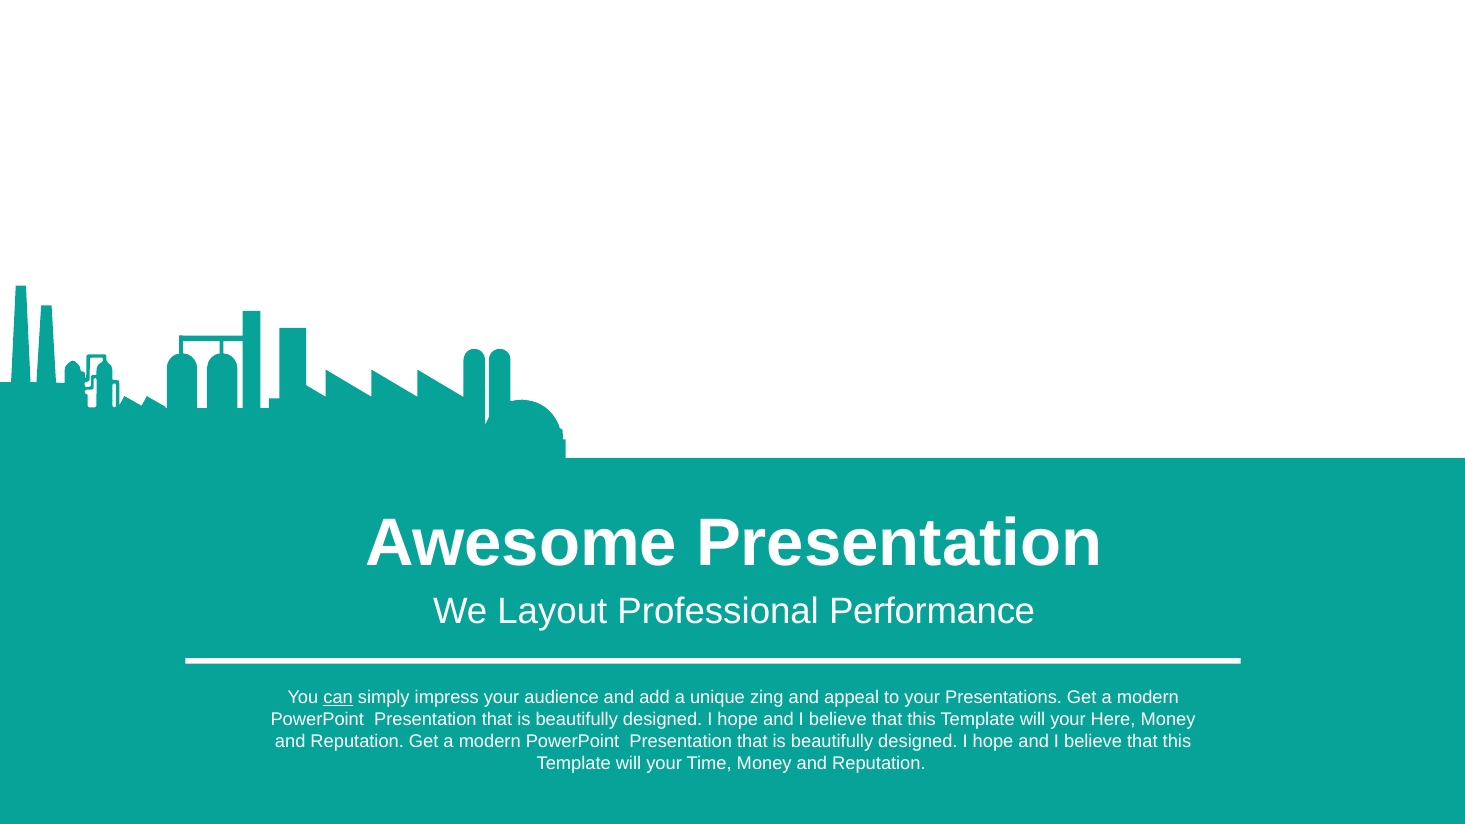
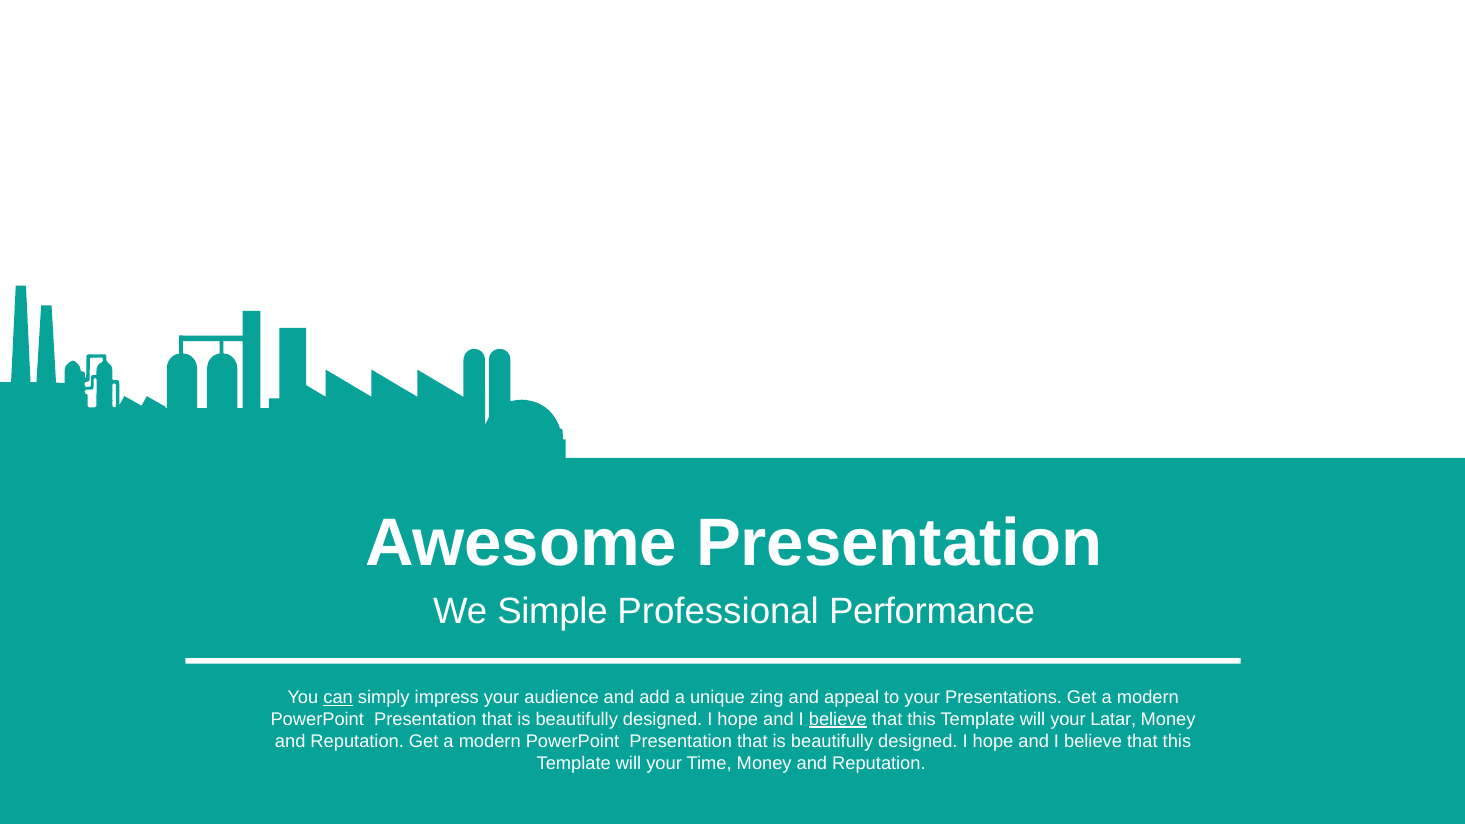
Layout: Layout -> Simple
believe at (838, 719) underline: none -> present
Here: Here -> Latar
